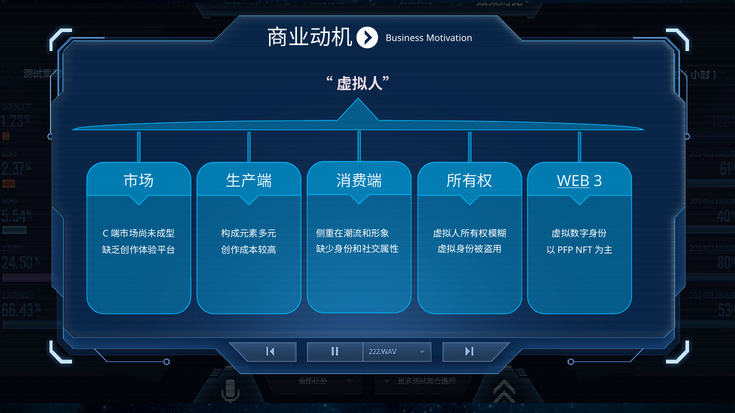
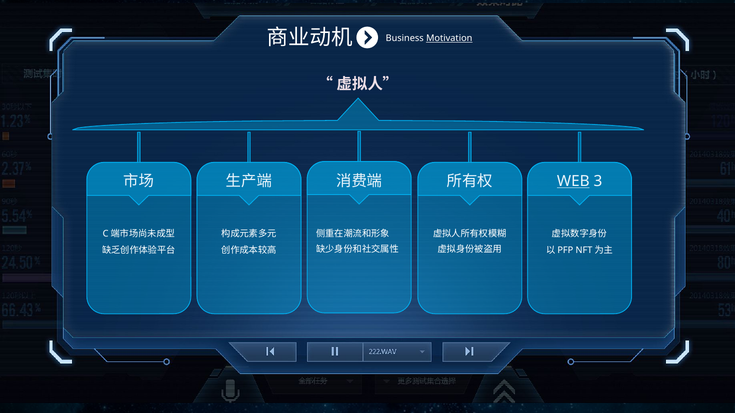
Motivation underline: none -> present
